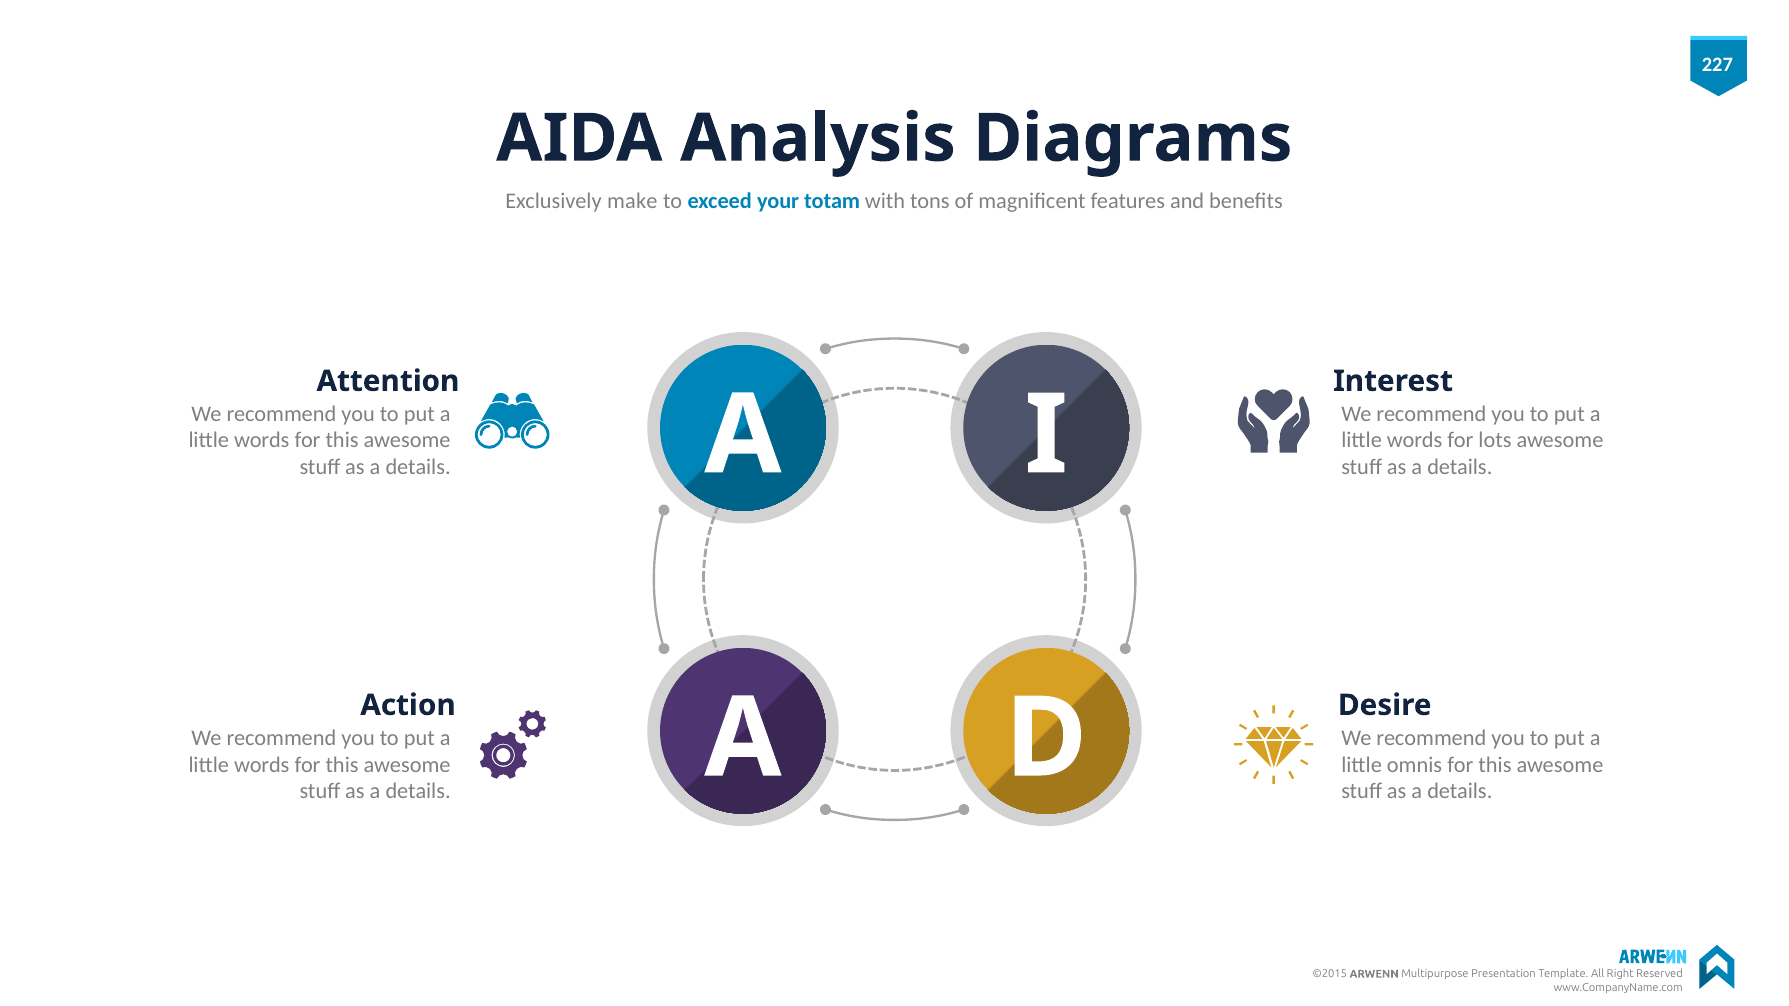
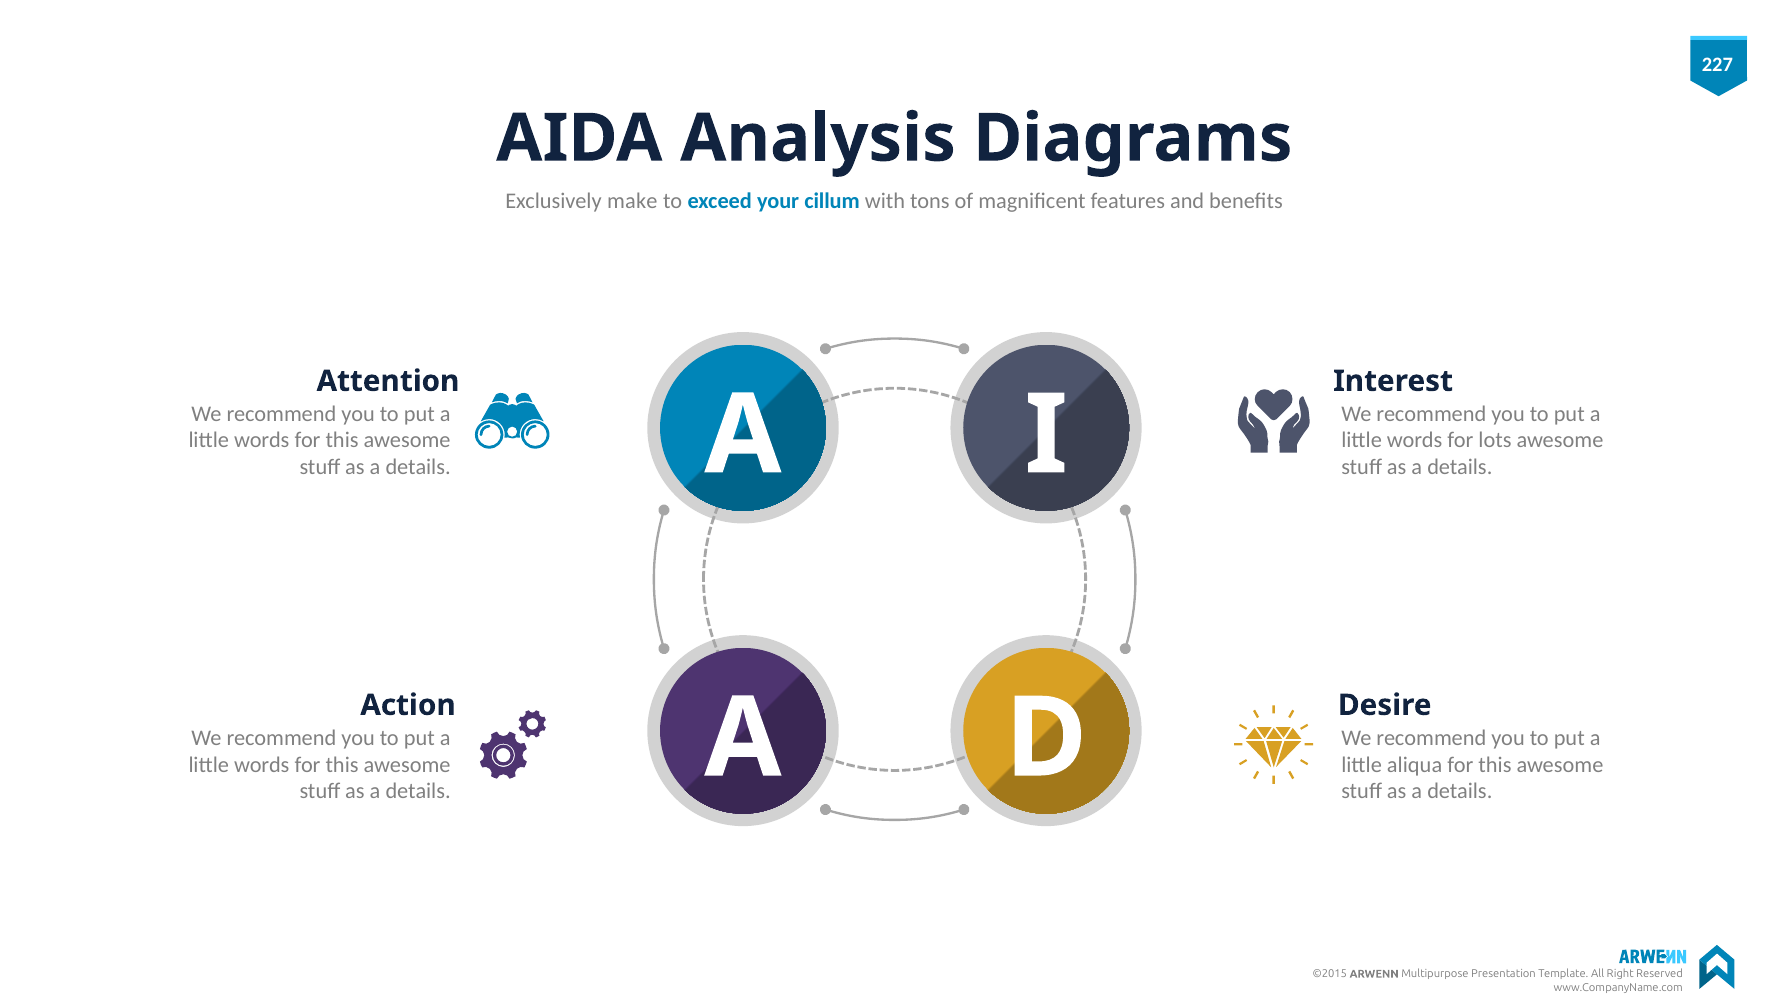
totam: totam -> cillum
omnis: omnis -> aliqua
